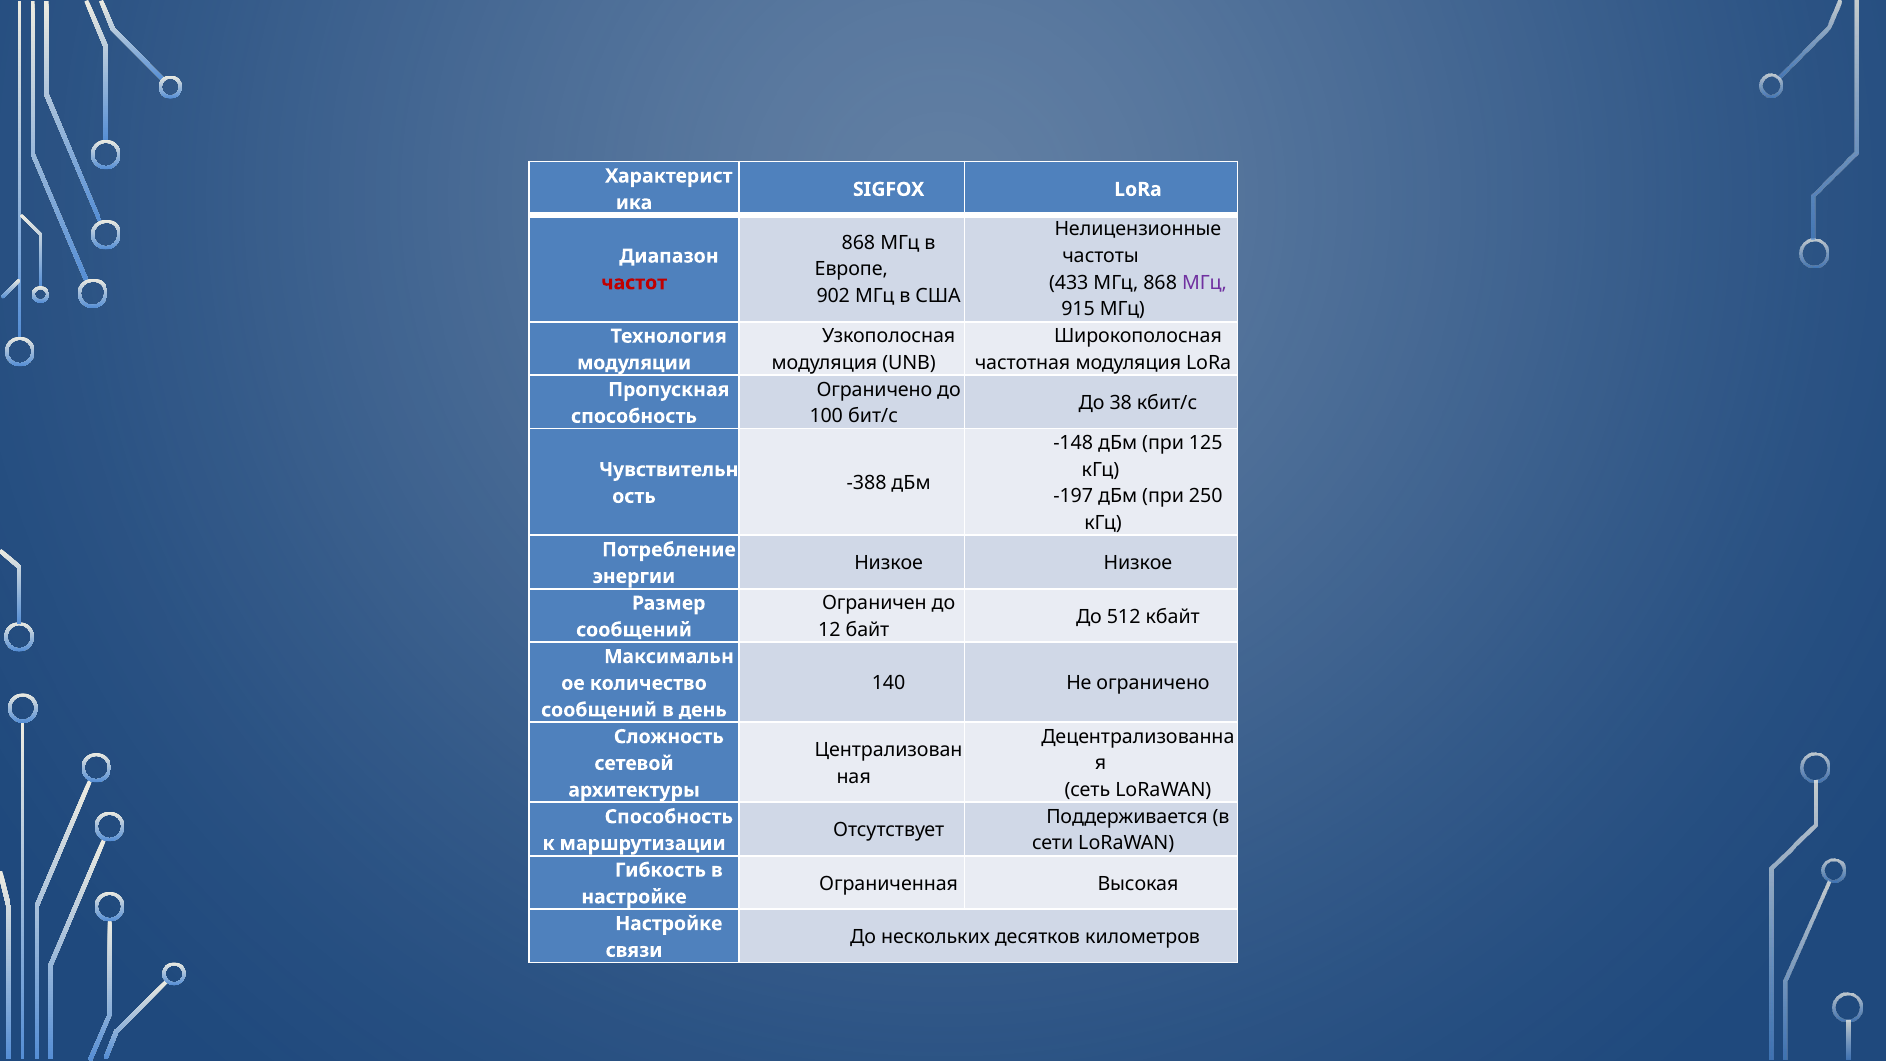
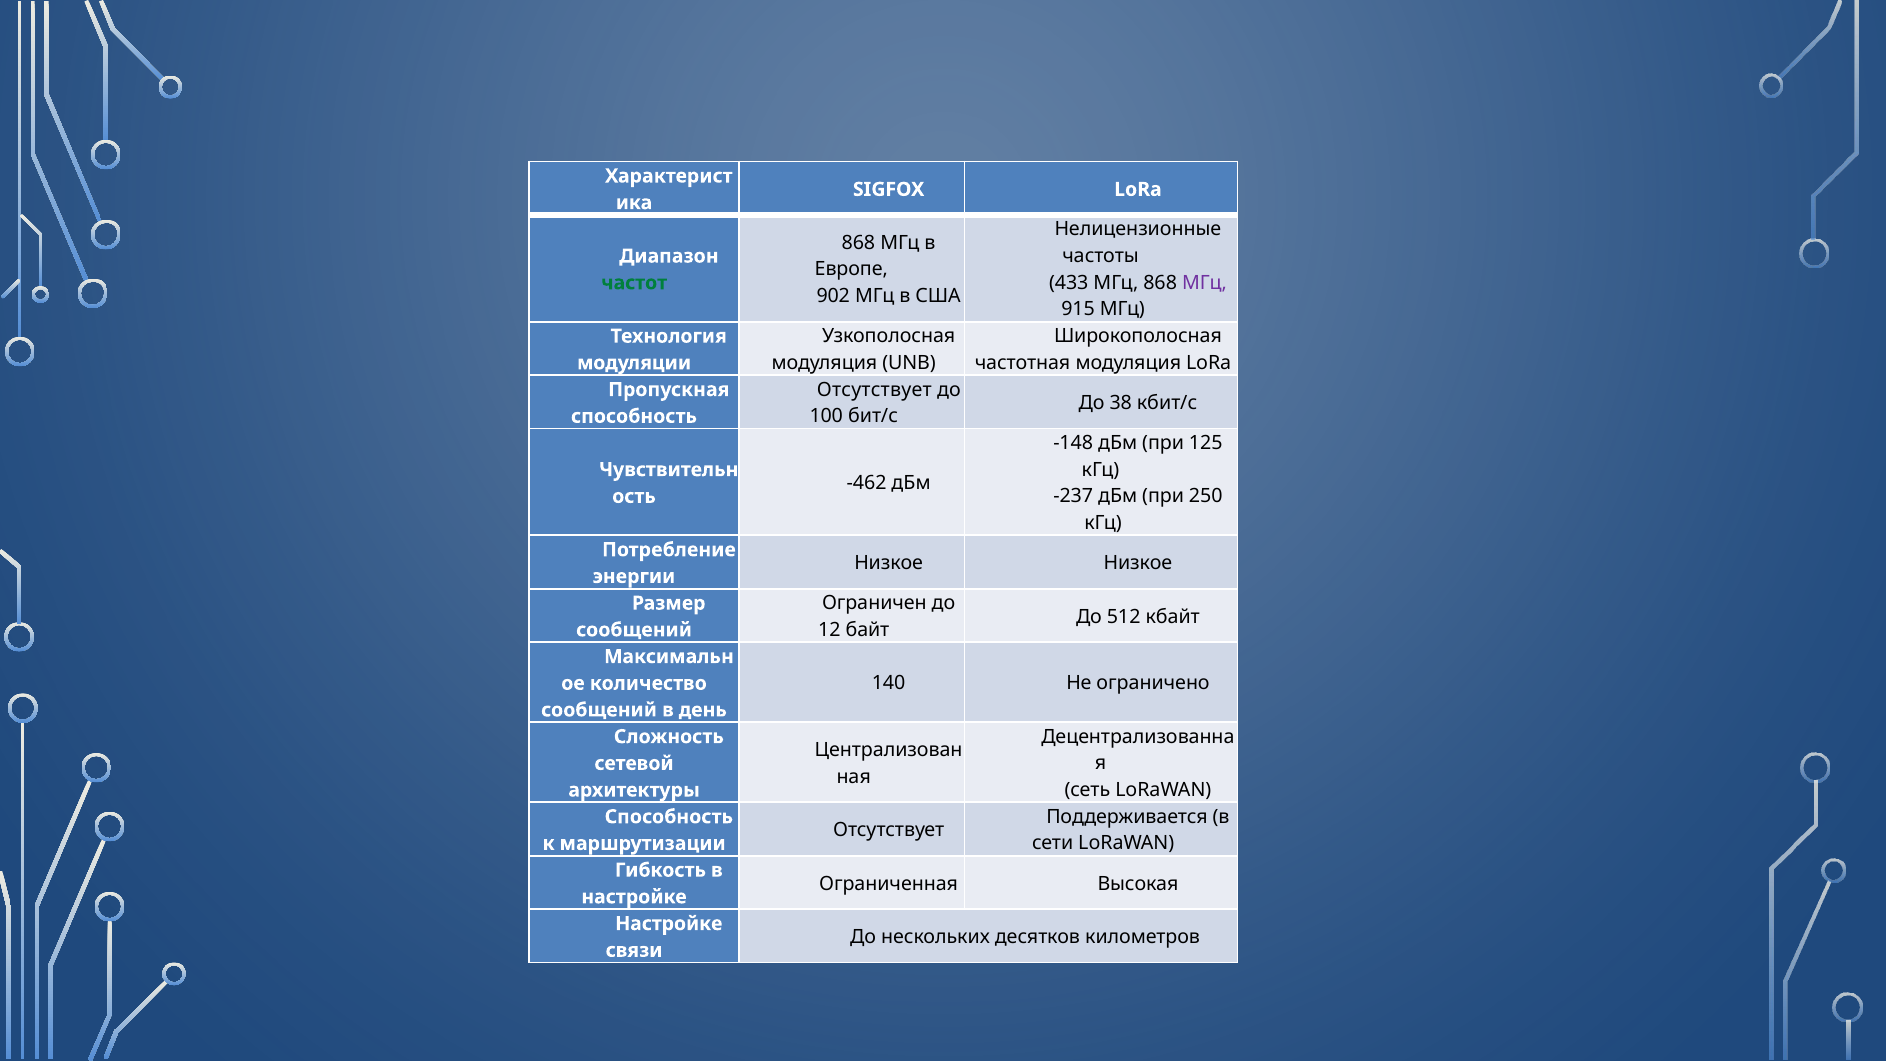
частот colour: red -> green
Ограничено at (874, 390): Ограничено -> Отсутствует
-388: -388 -> -462
-197: -197 -> -237
